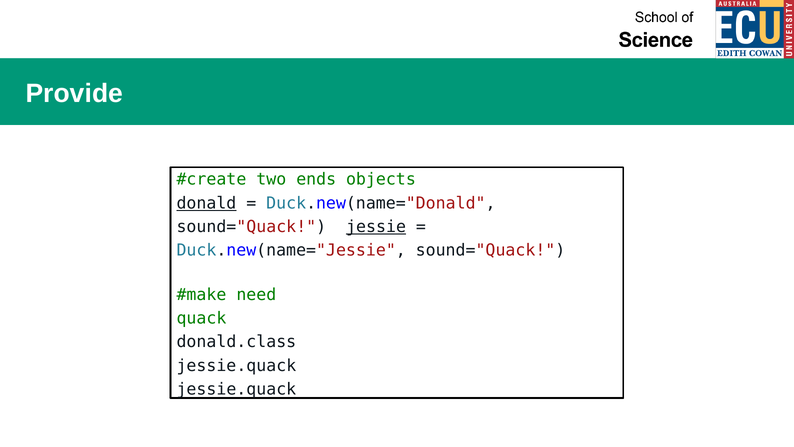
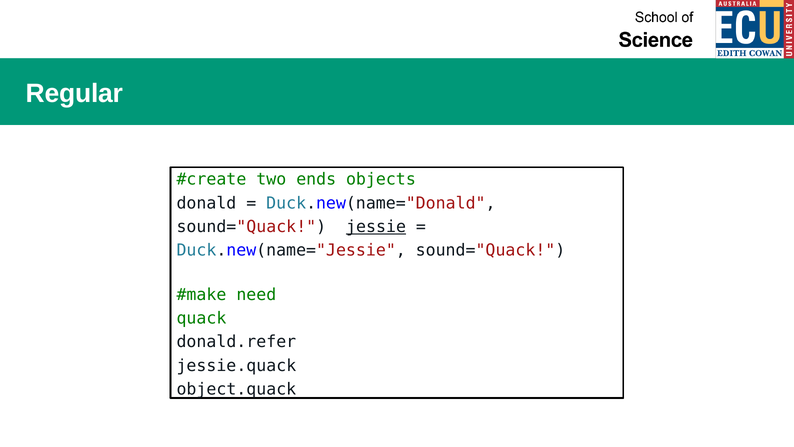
Provide: Provide -> Regular
donald underline: present -> none
donald.class: donald.class -> donald.refer
jessie.quack at (236, 389): jessie.quack -> object.quack
